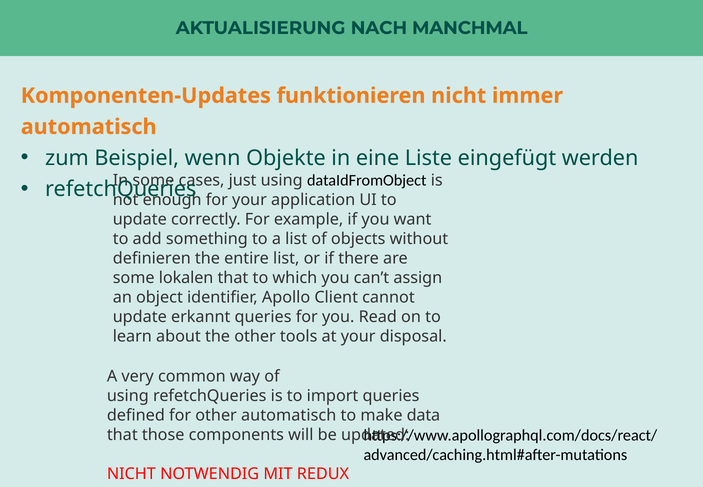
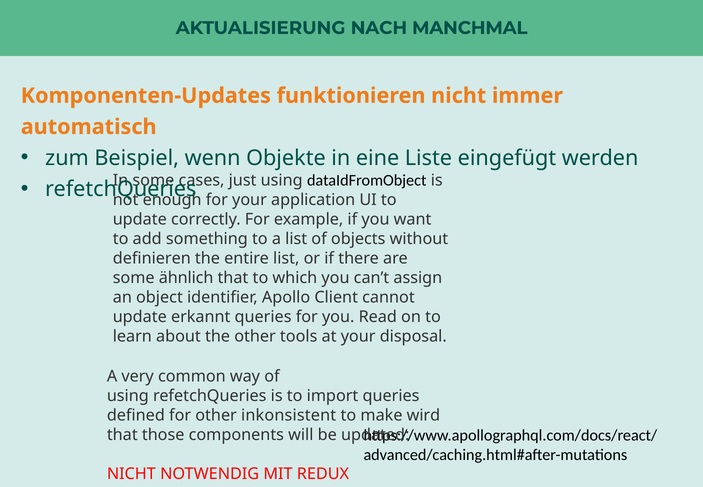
lokalen: lokalen -> ähnlich
other automatisch: automatisch -> inkonsistent
data: data -> wird
